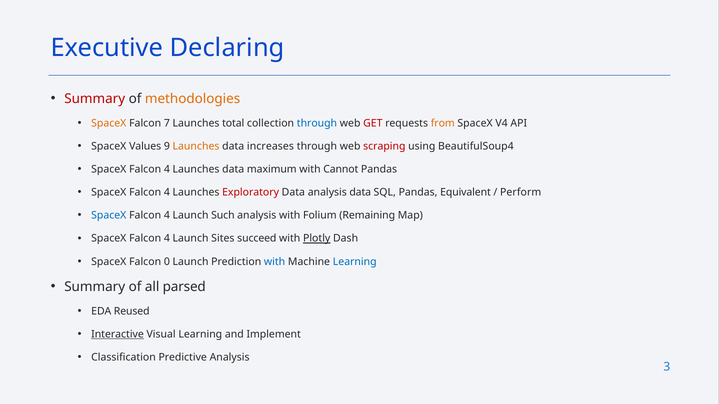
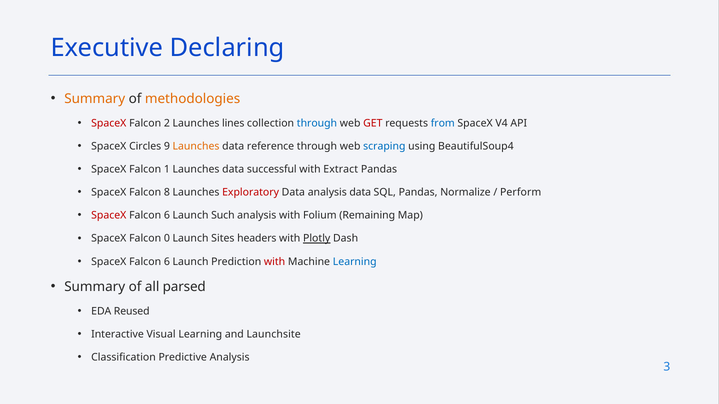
Summary at (95, 99) colour: red -> orange
SpaceX at (109, 123) colour: orange -> red
7: 7 -> 2
total: total -> lines
from colour: orange -> blue
Values: Values -> Circles
increases: increases -> reference
scraping colour: red -> blue
4 at (167, 170): 4 -> 1
maximum: maximum -> successful
Cannot: Cannot -> Extract
4 at (167, 193): 4 -> 8
Equivalent: Equivalent -> Normalize
SpaceX at (109, 216) colour: blue -> red
4 at (167, 216): 4 -> 6
4 at (167, 239): 4 -> 0
succeed: succeed -> headers
0 at (167, 262): 0 -> 6
with at (275, 262) colour: blue -> red
Interactive underline: present -> none
Implement: Implement -> Launchsite
